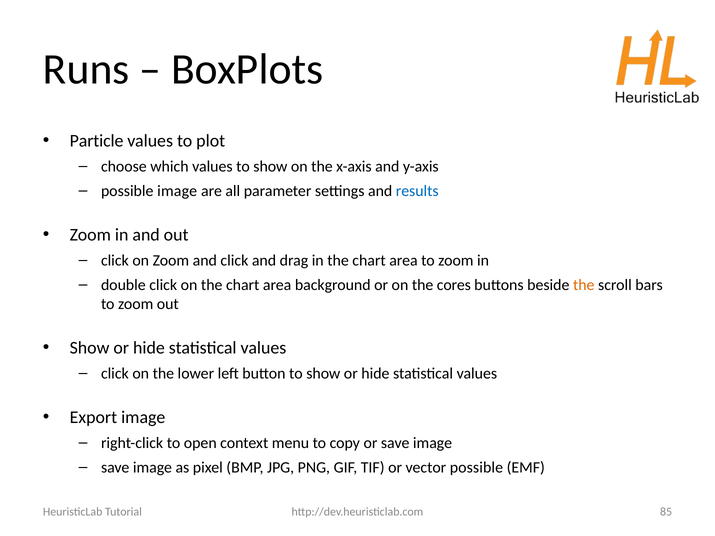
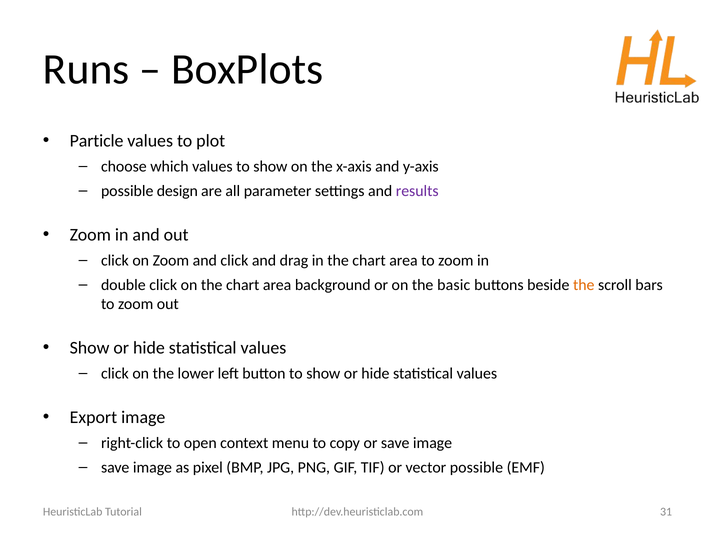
possible image: image -> design
results colour: blue -> purple
cores: cores -> basic
85: 85 -> 31
